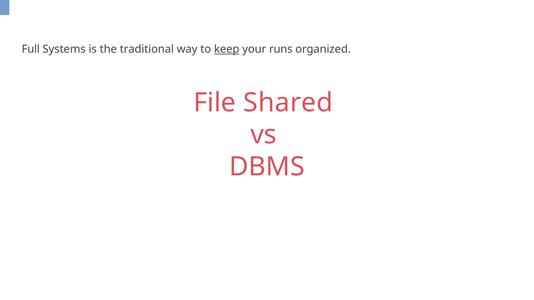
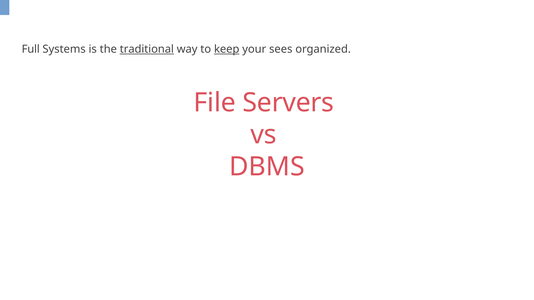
traditional underline: none -> present
runs: runs -> sees
Shared: Shared -> Servers
